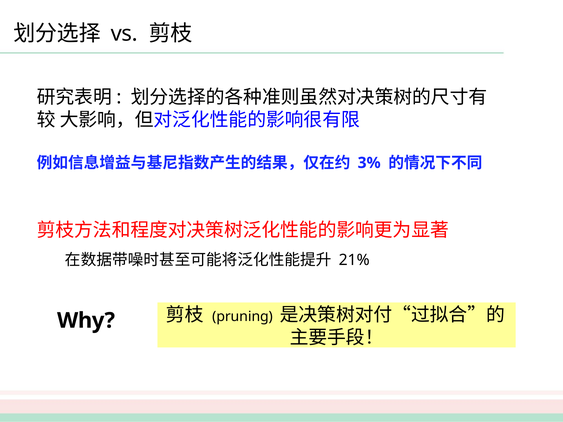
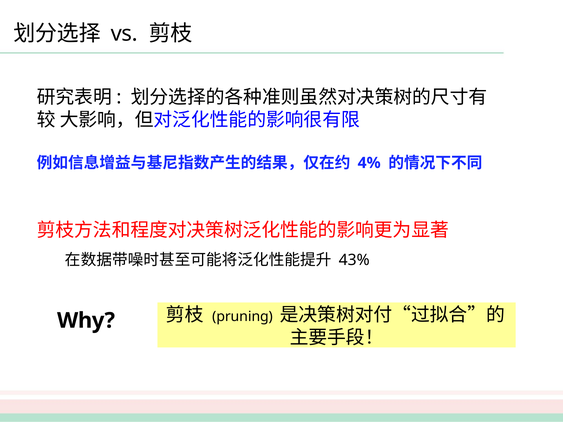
3%: 3% -> 4%
21%: 21% -> 43%
